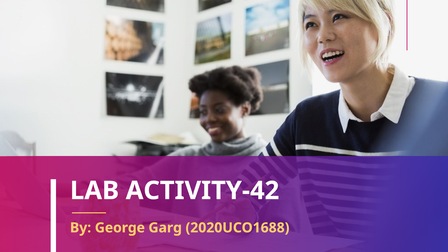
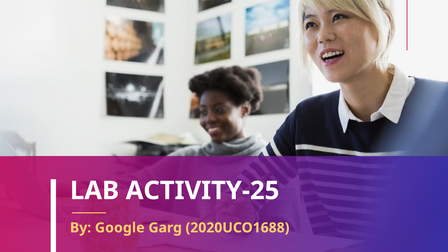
ACTIVITY-42: ACTIVITY-42 -> ACTIVITY-25
George: George -> Google
